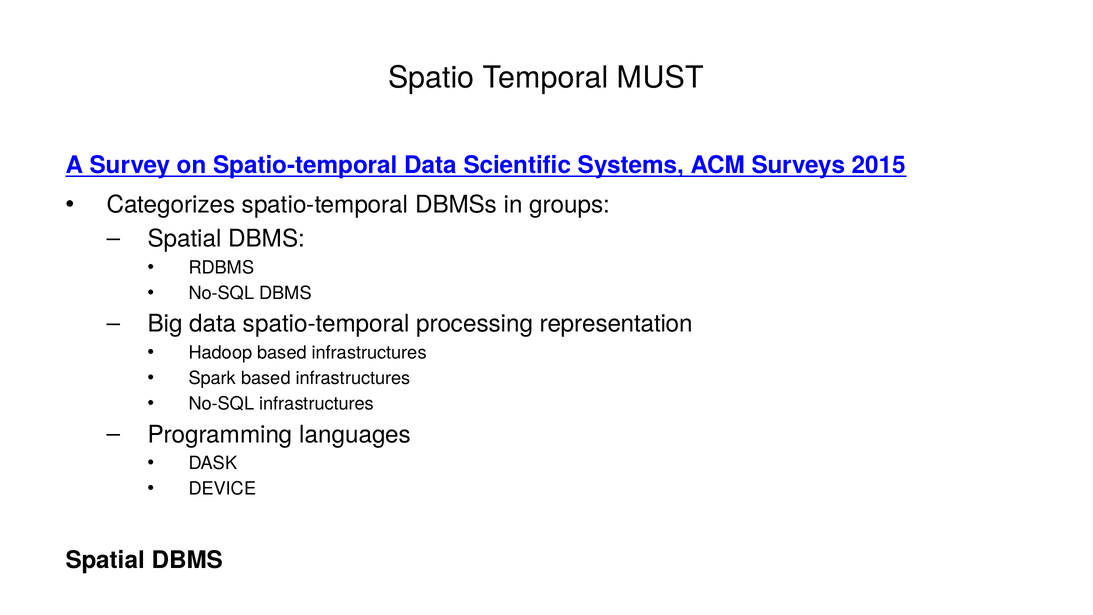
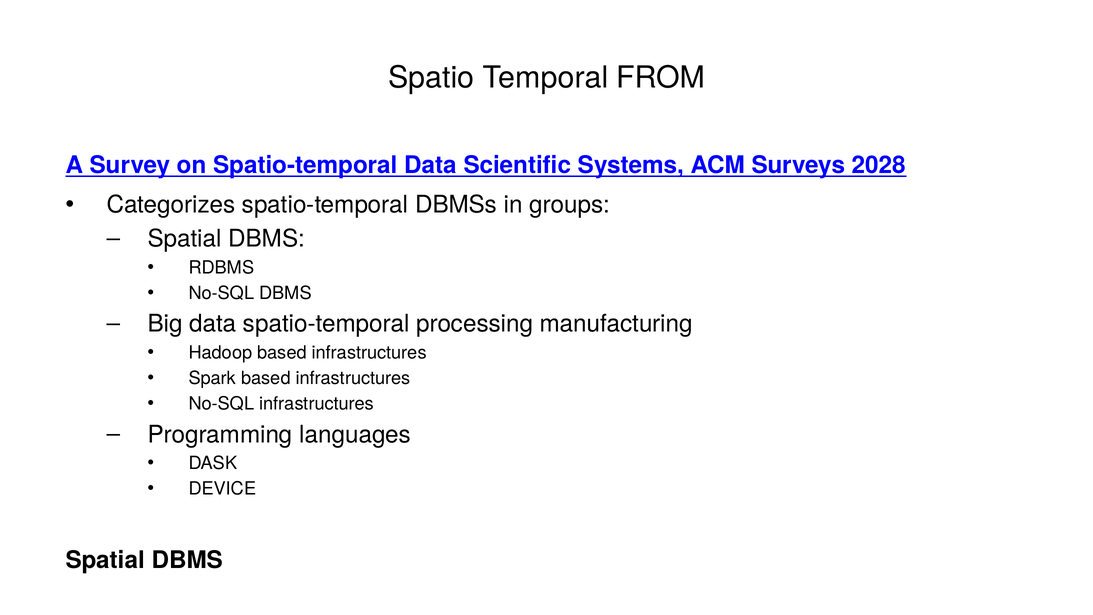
MUST: MUST -> FROM
2015: 2015 -> 2028
representation: representation -> manufacturing
